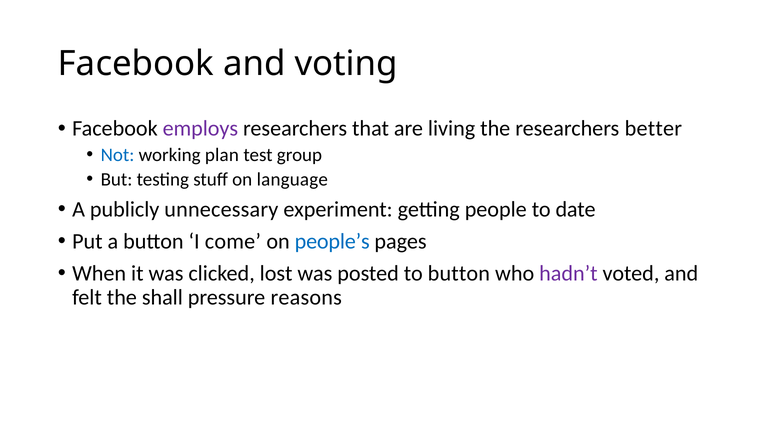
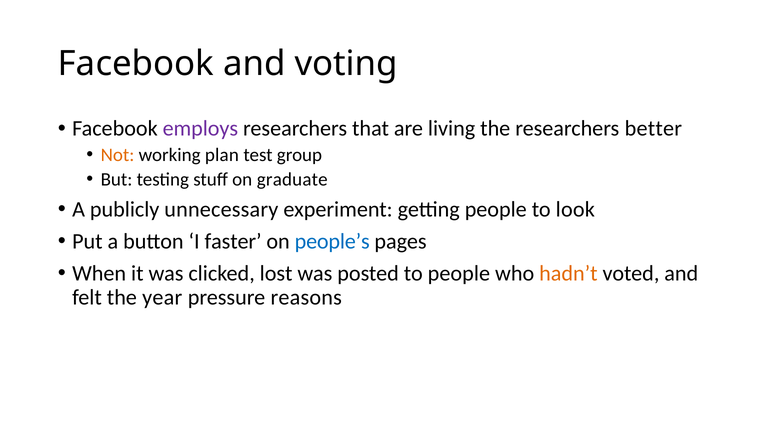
Not colour: blue -> orange
language: language -> graduate
date: date -> look
come: come -> faster
to button: button -> people
hadn’t colour: purple -> orange
shall: shall -> year
